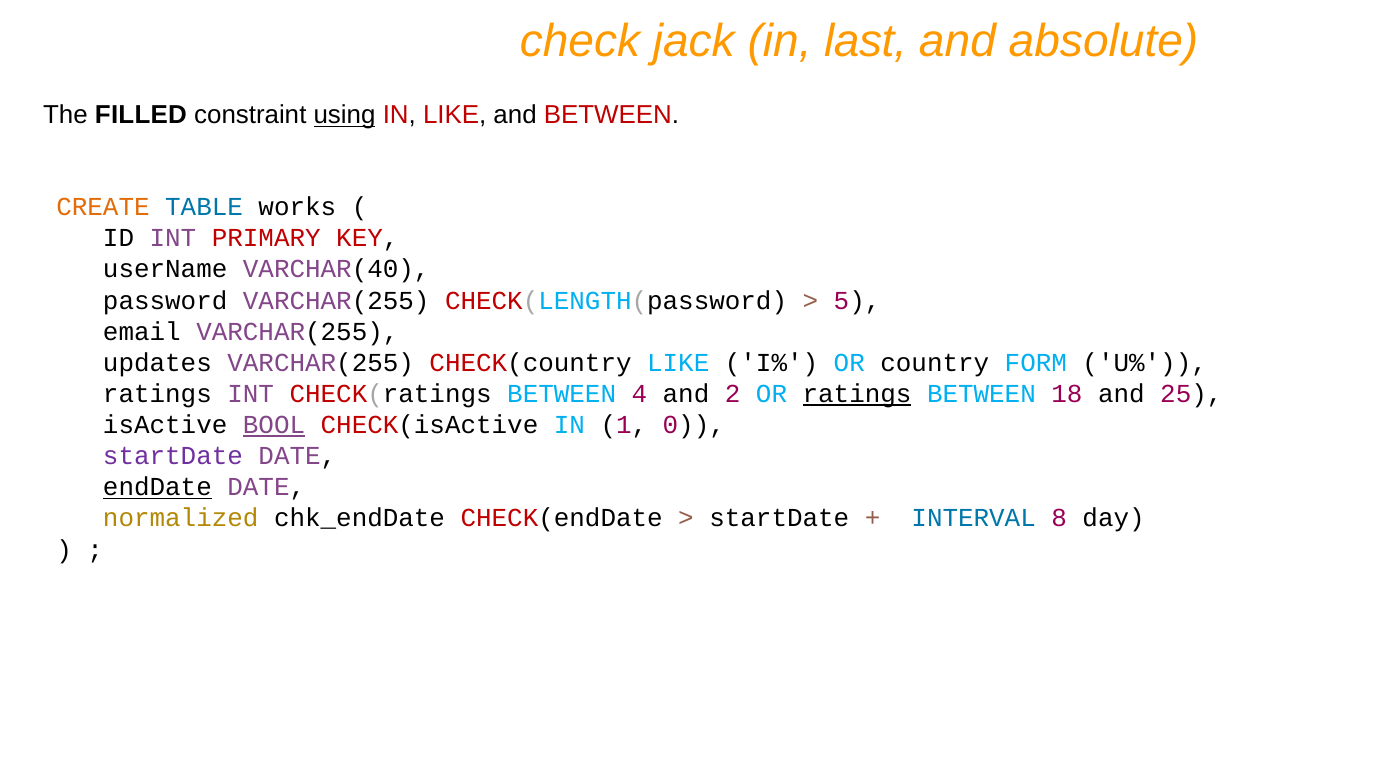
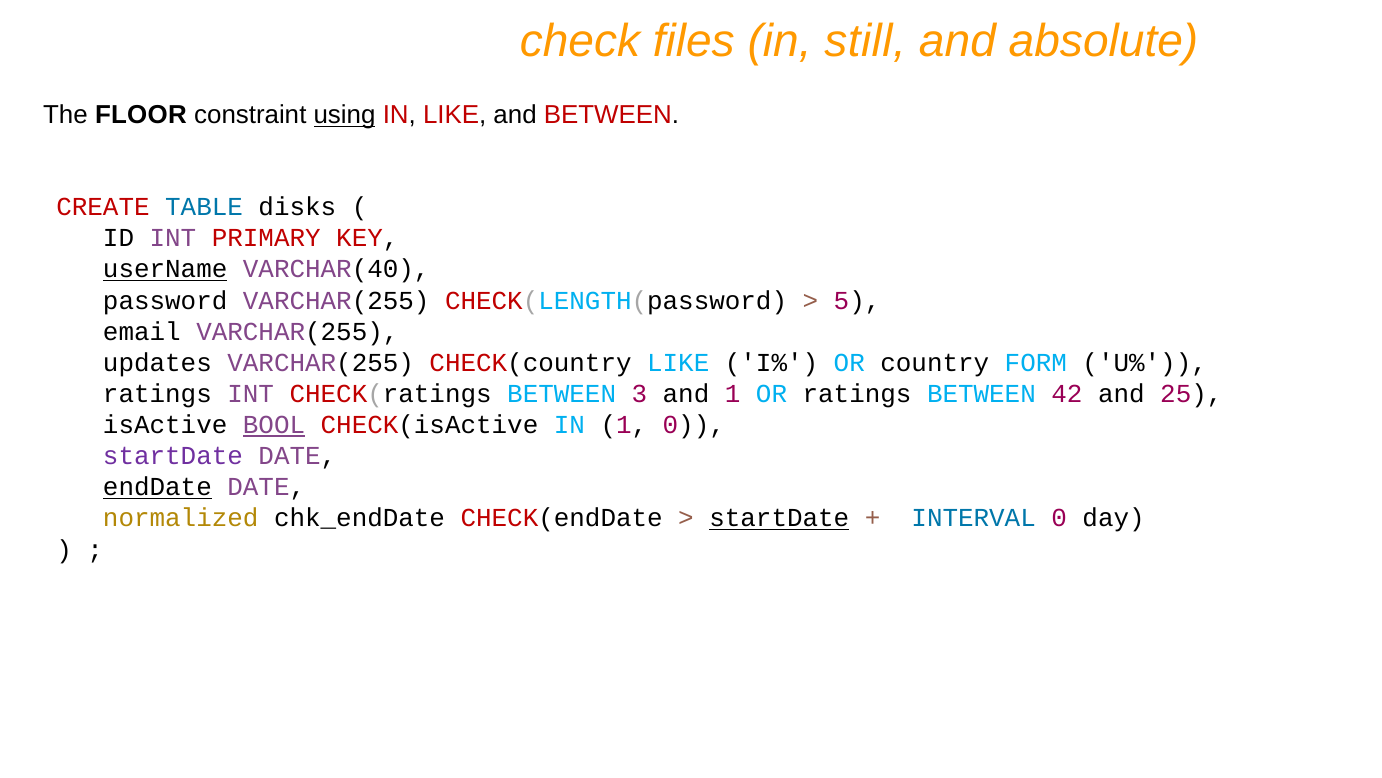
jack: jack -> files
last: last -> still
FILLED: FILLED -> FLOOR
CREATE colour: orange -> red
works: works -> disks
userName underline: none -> present
4: 4 -> 3
and 2: 2 -> 1
ratings at (857, 394) underline: present -> none
18: 18 -> 42
startDate at (779, 518) underline: none -> present
INTERVAL 8: 8 -> 0
